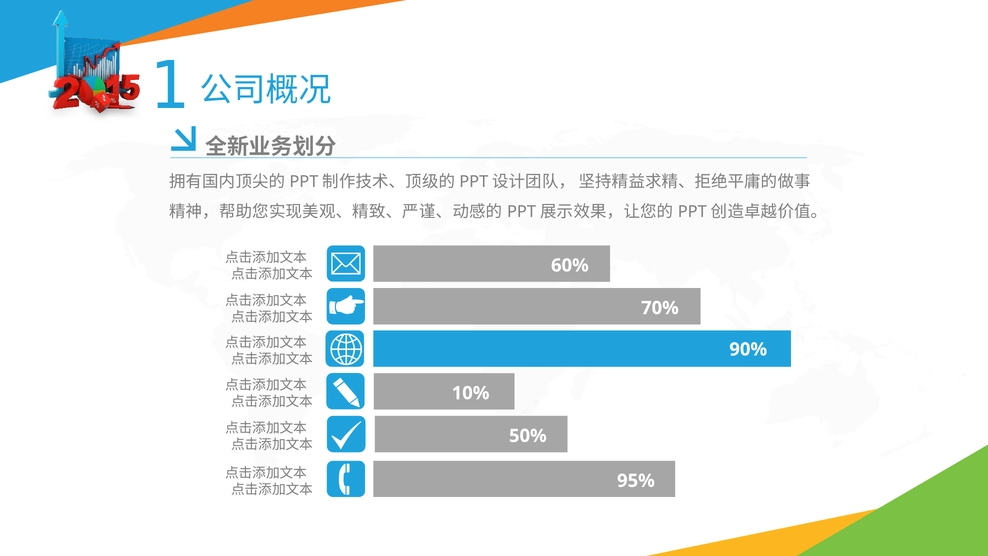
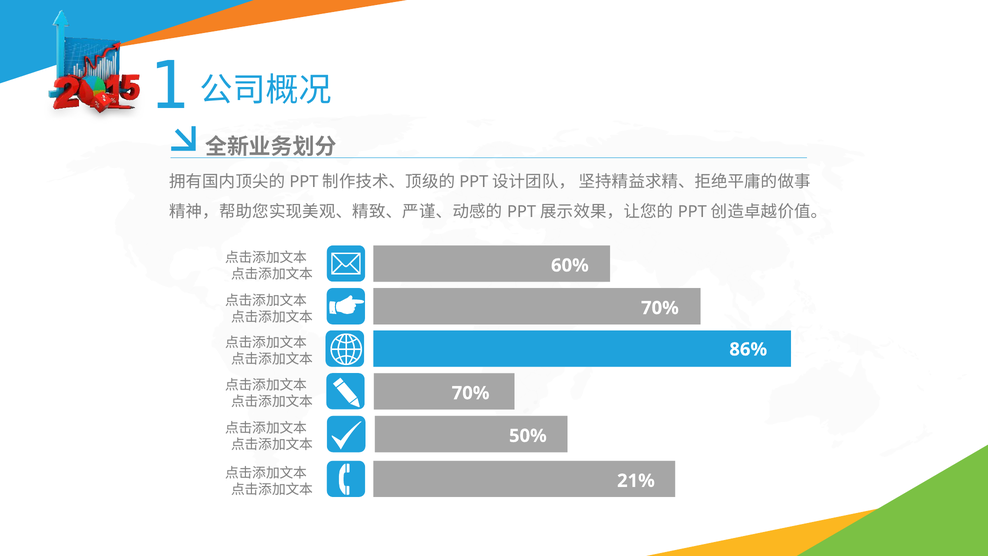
90%: 90% -> 86%
10% at (471, 393): 10% -> 70%
95%: 95% -> 21%
